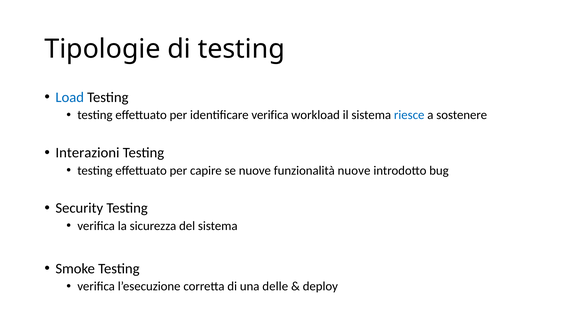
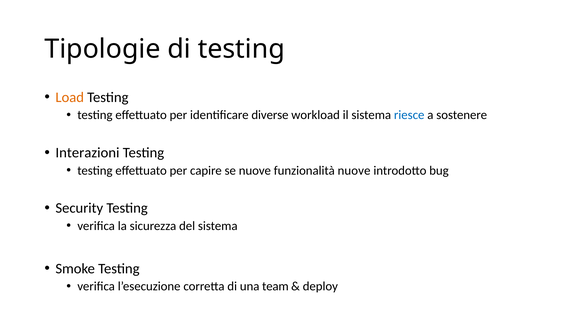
Load colour: blue -> orange
identificare verifica: verifica -> diverse
delle: delle -> team
